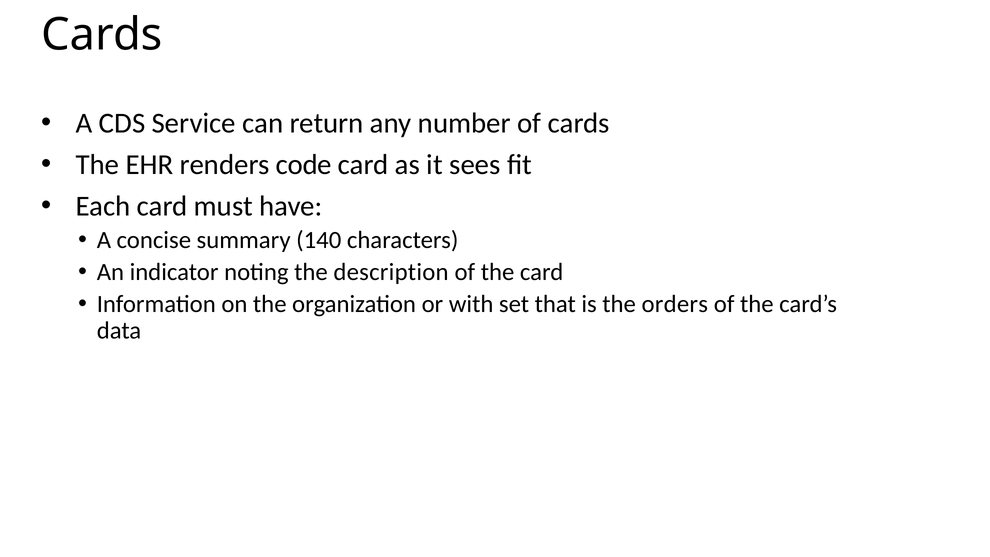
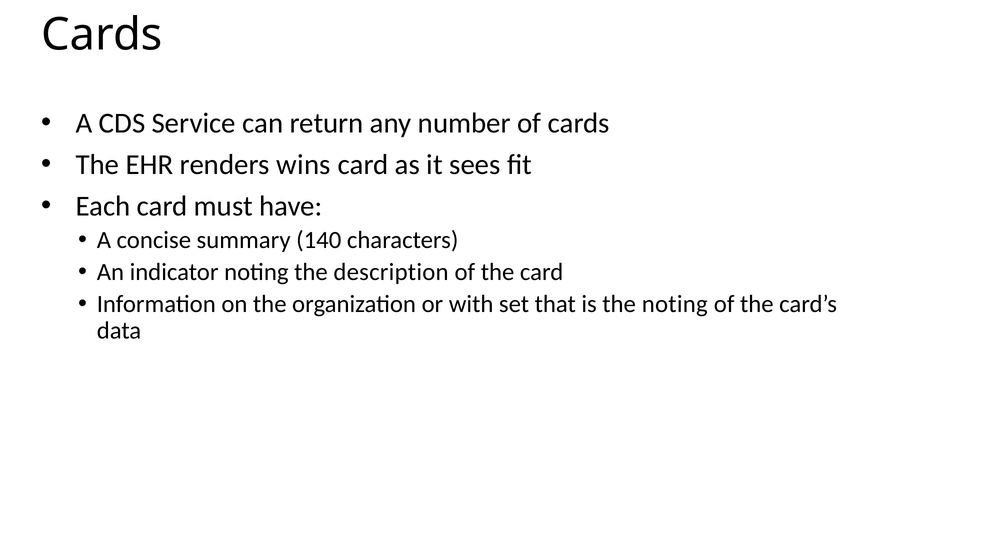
code: code -> wins
the orders: orders -> noting
